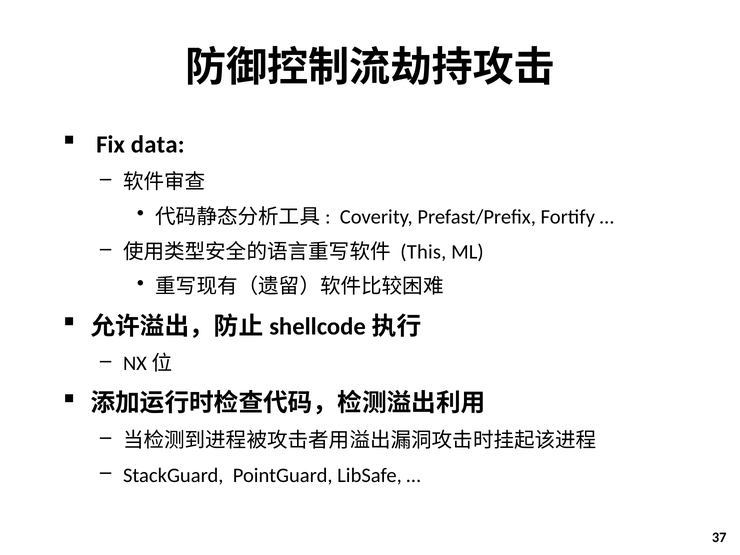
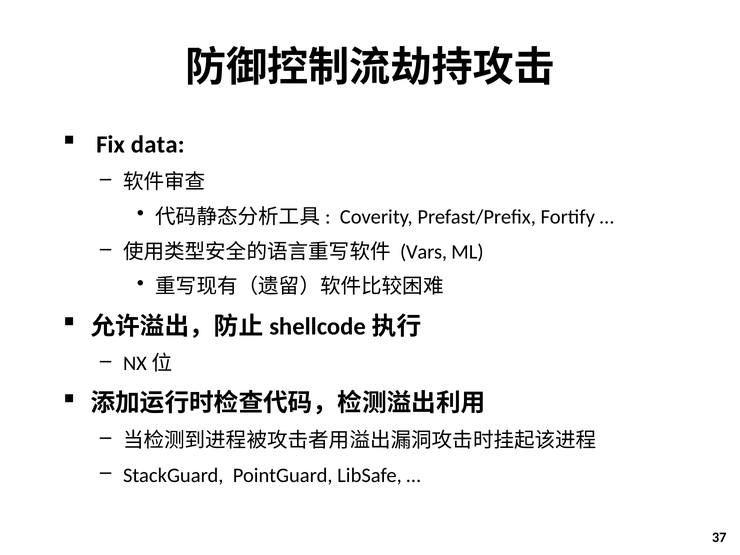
This: This -> Vars
